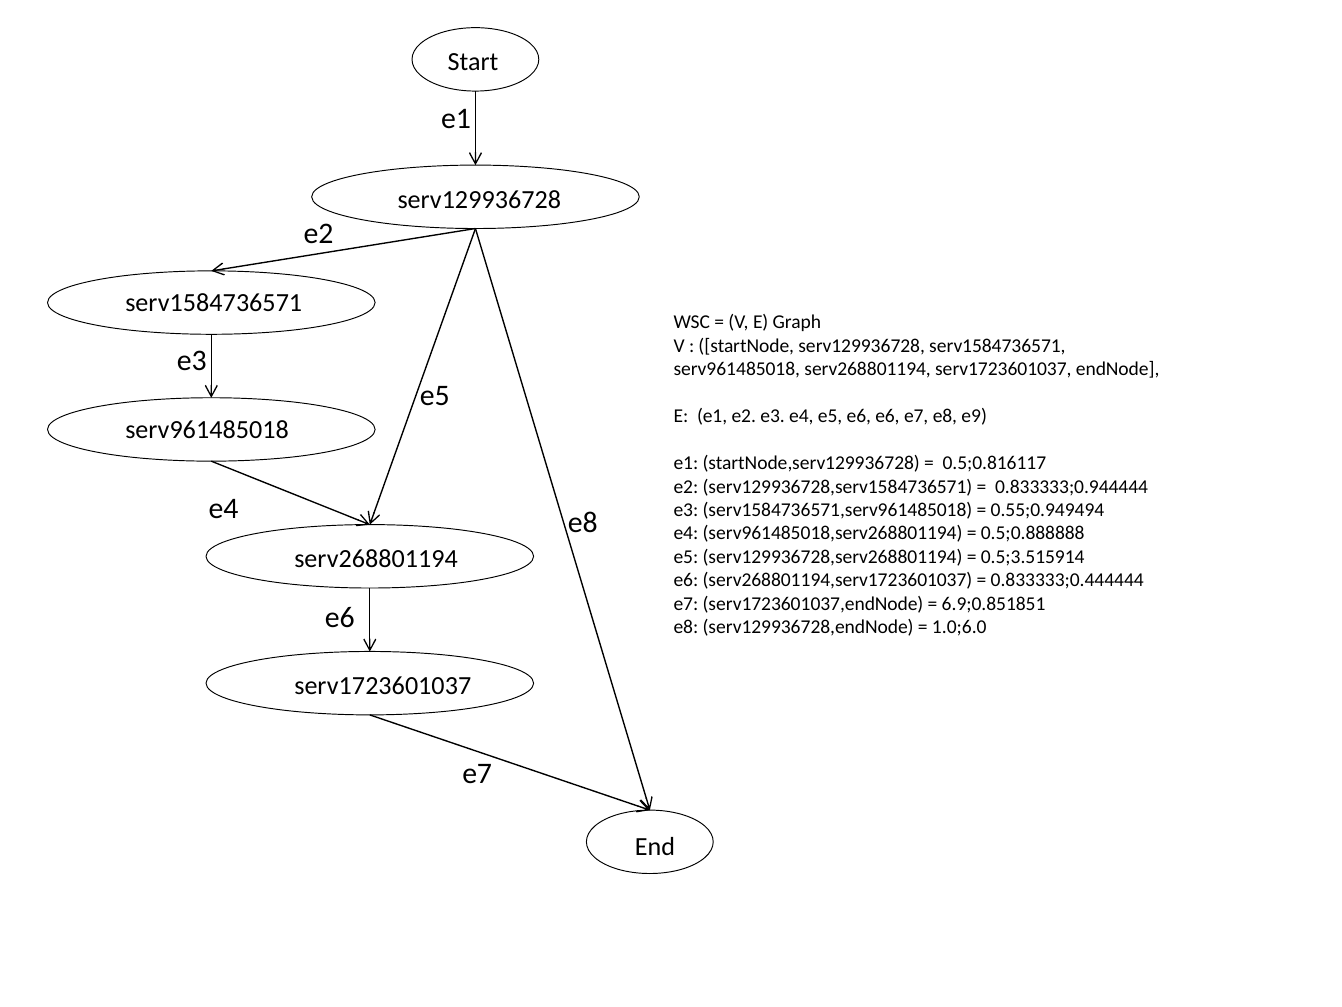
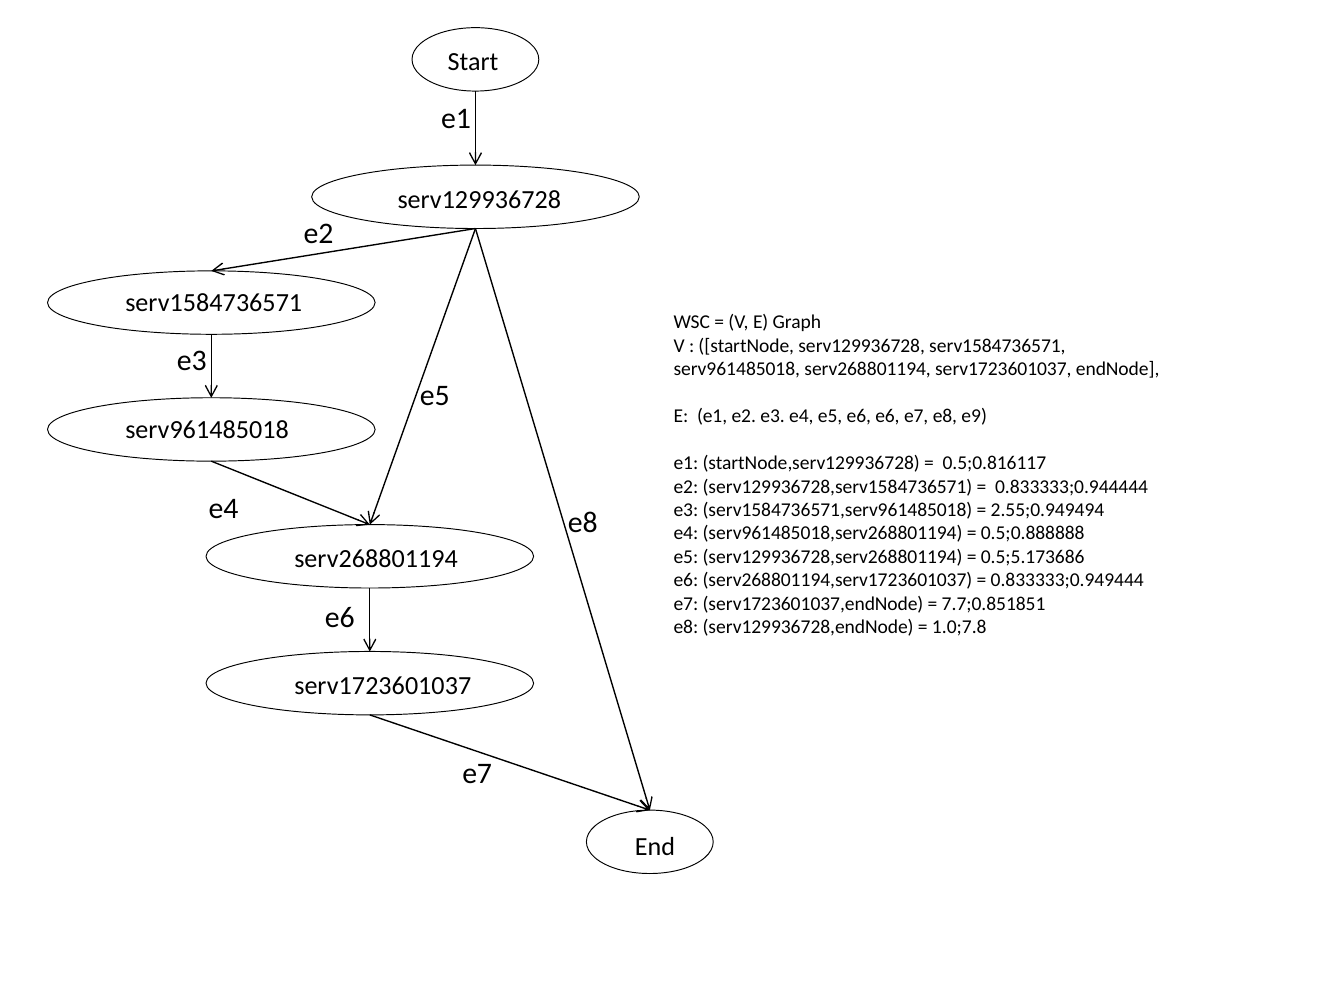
0.55;0.949494: 0.55;0.949494 -> 2.55;0.949494
0.5;3.515914: 0.5;3.515914 -> 0.5;5.173686
0.833333;0.444444: 0.833333;0.444444 -> 0.833333;0.949444
6.9;0.851851: 6.9;0.851851 -> 7.7;0.851851
1.0;6.0: 1.0;6.0 -> 1.0;7.8
